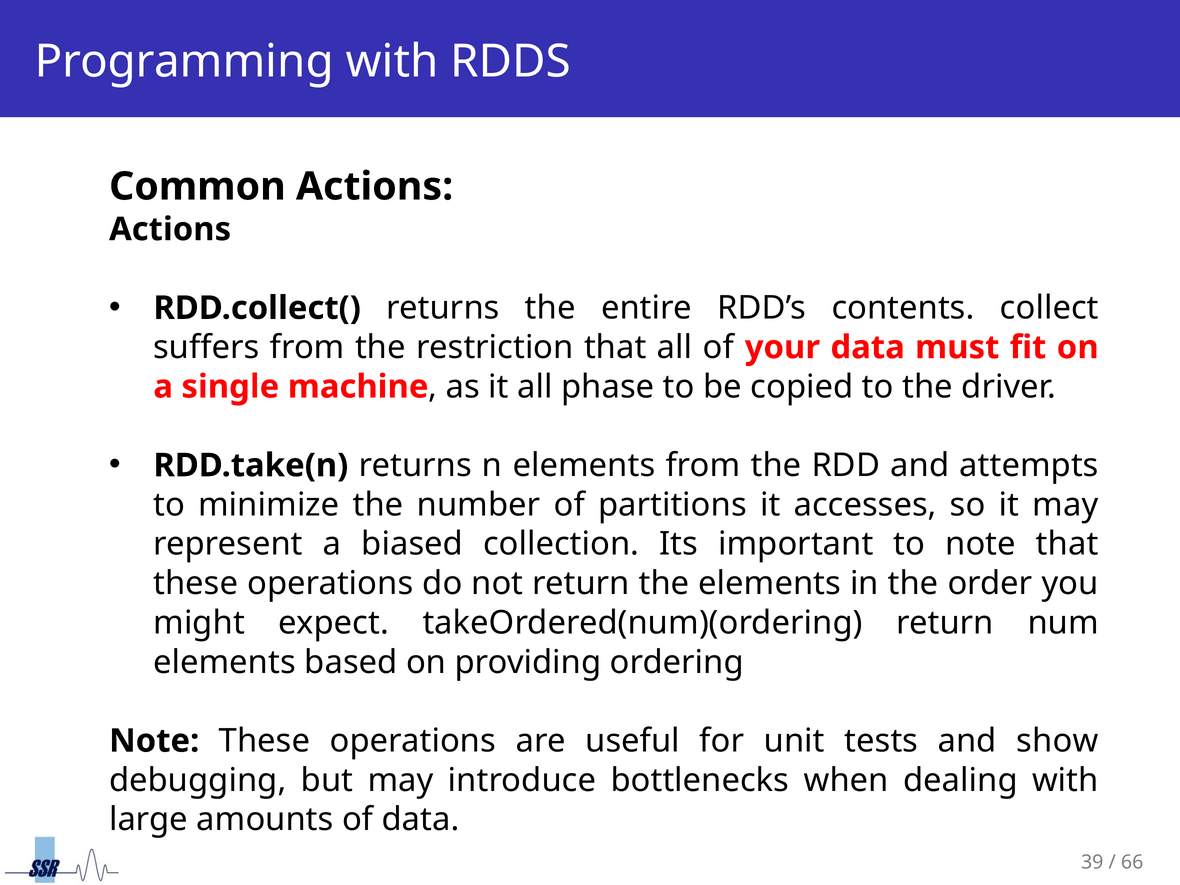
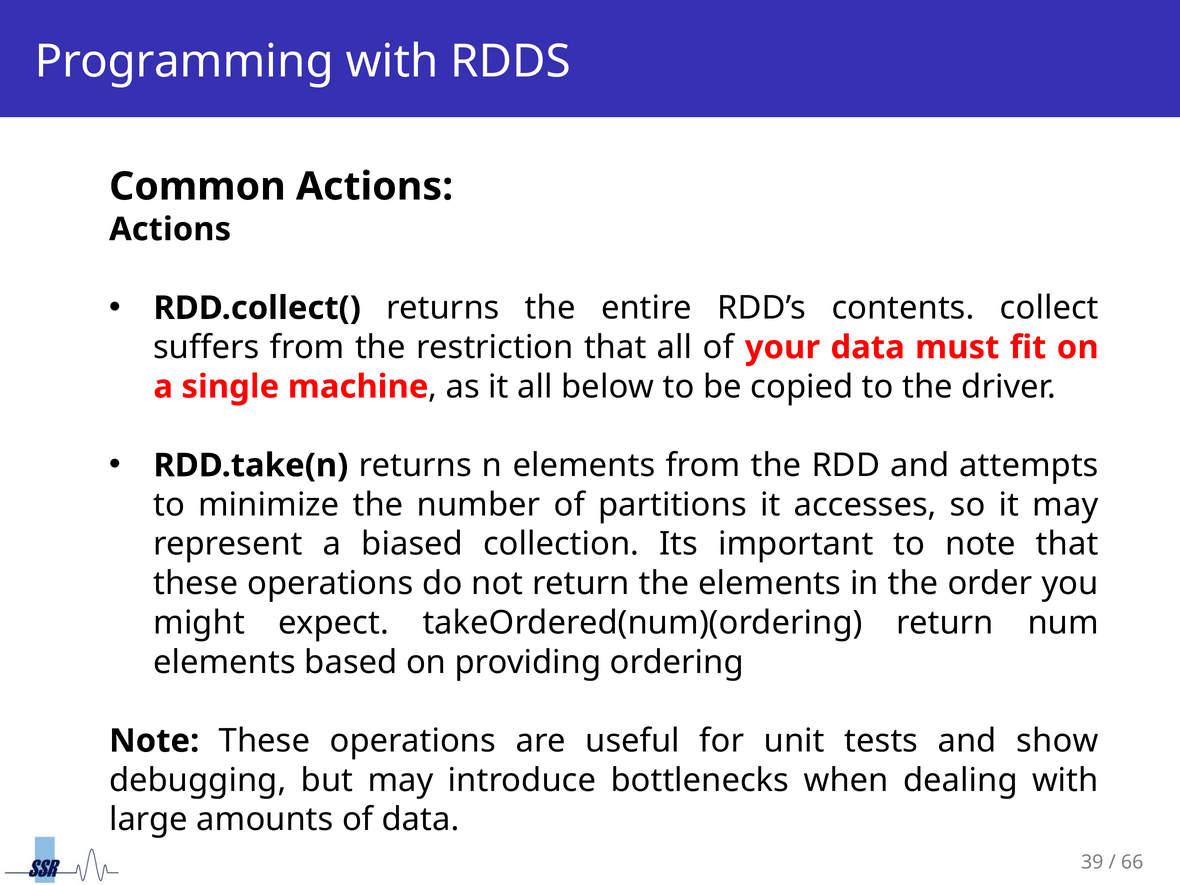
phase: phase -> below
